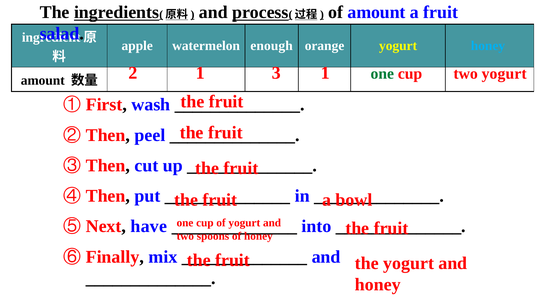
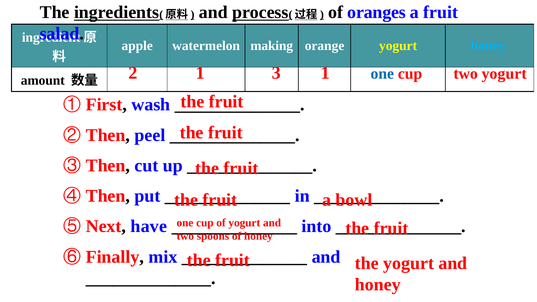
of amount: amount -> oranges
enough: enough -> making
one at (382, 74) colour: green -> blue
